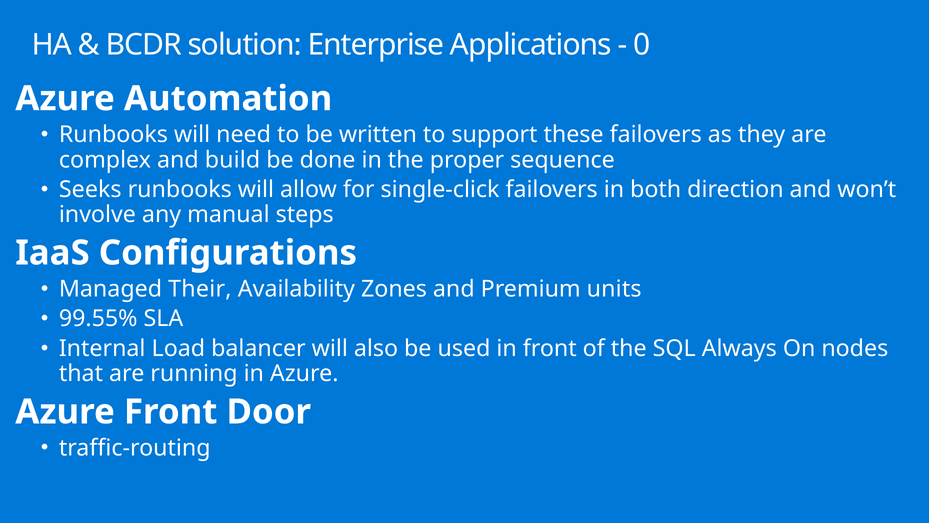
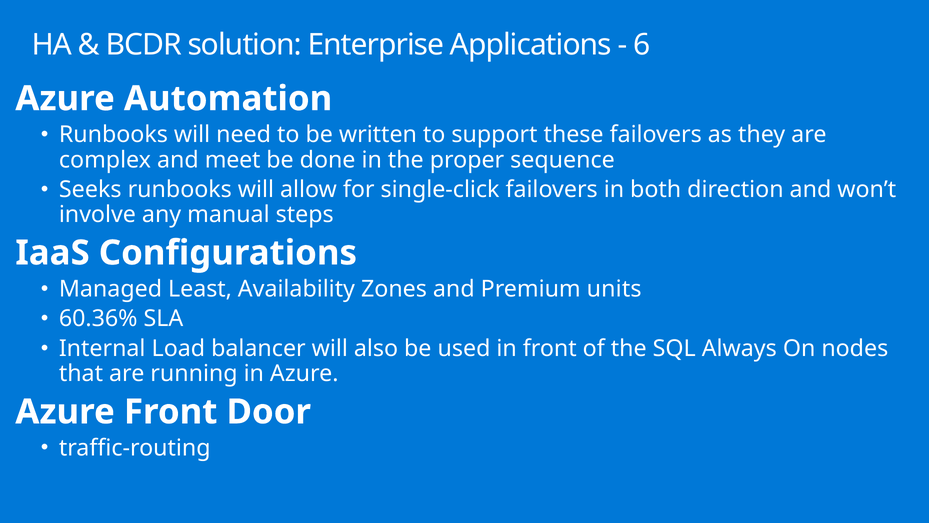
0: 0 -> 6
build: build -> meet
Their: Their -> Least
99.55%: 99.55% -> 60.36%
